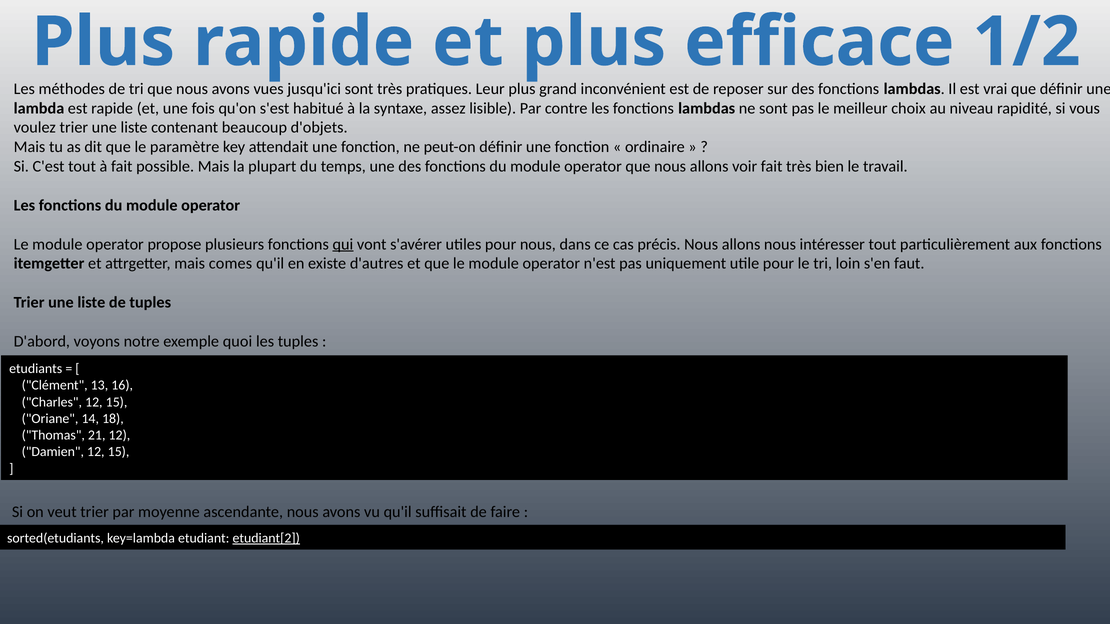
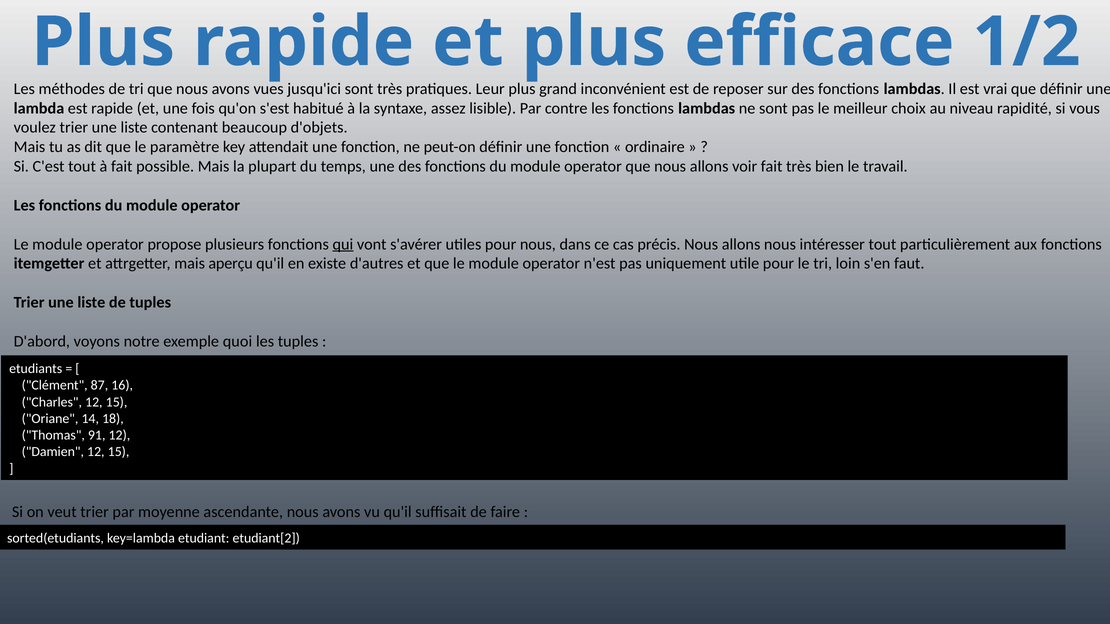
comes: comes -> aperçu
13: 13 -> 87
21: 21 -> 91
etudiant[2 underline: present -> none
